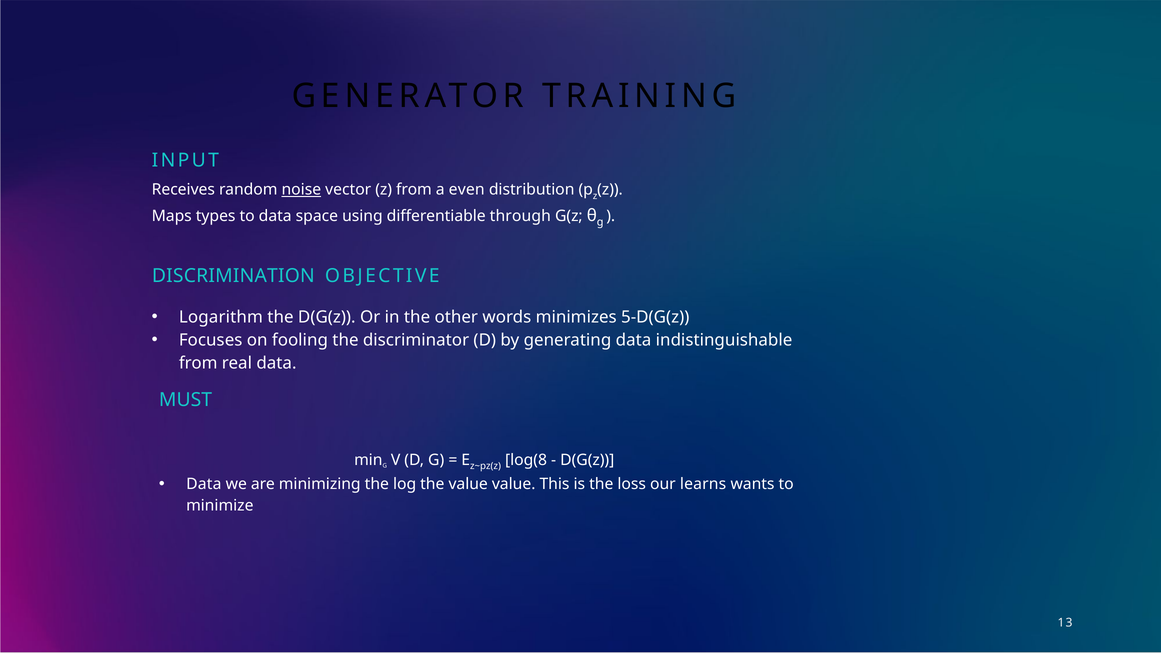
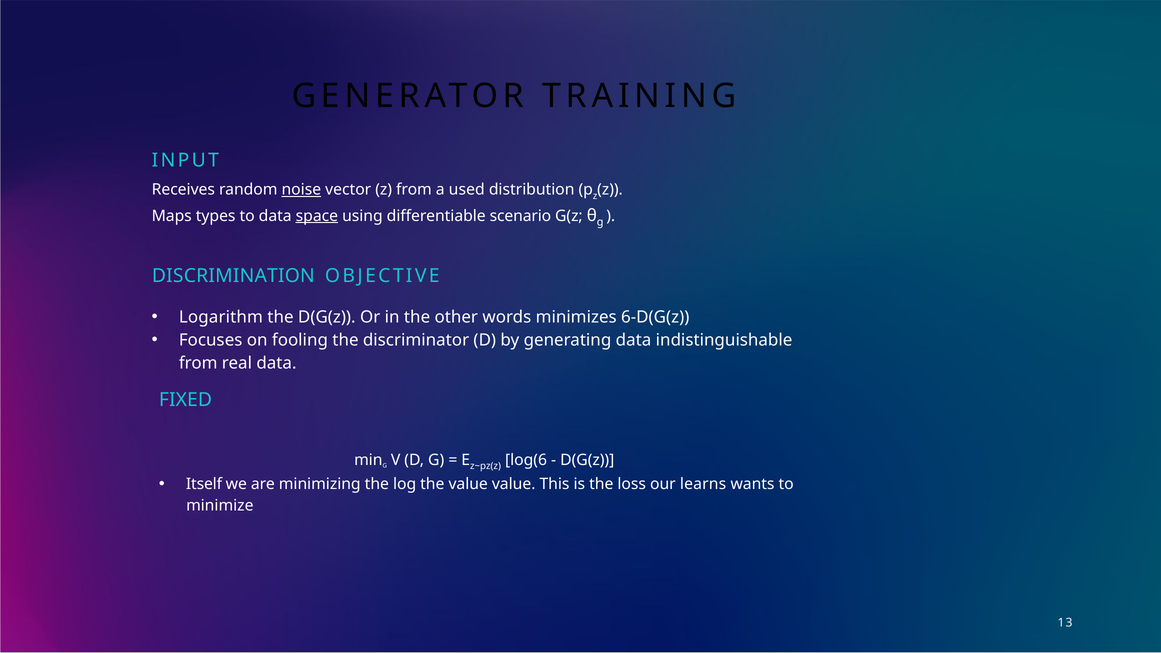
even: even -> used
space underline: none -> present
through: through -> scenario
5-D(G(z: 5-D(G(z -> 6-D(G(z
MUST: MUST -> FIXED
log(8: log(8 -> log(6
Data at (204, 484): Data -> Itself
